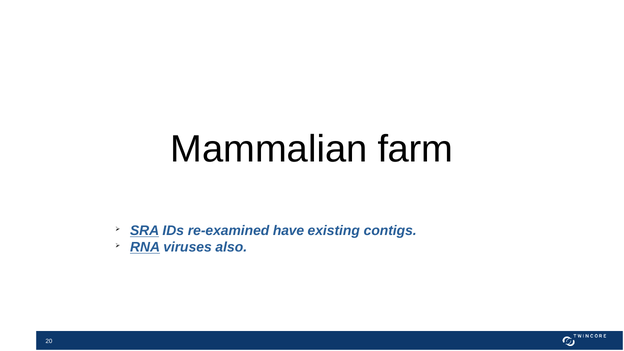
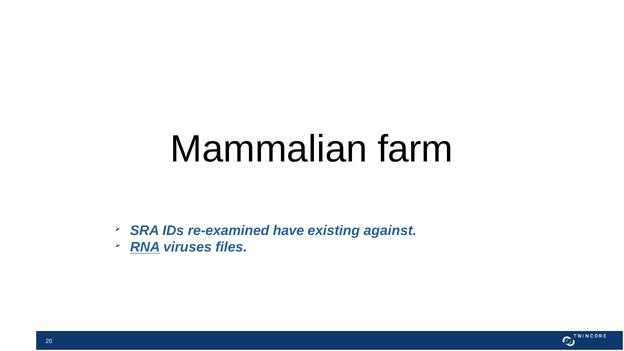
SRA underline: present -> none
contigs: contigs -> against
also: also -> files
